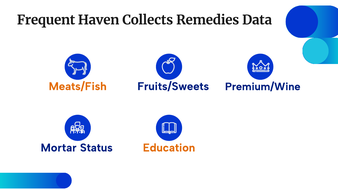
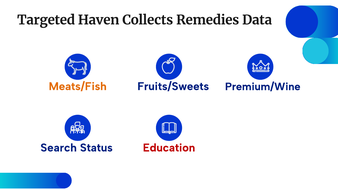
Frequent: Frequent -> Targeted
Mortar: Mortar -> Search
Education colour: orange -> red
